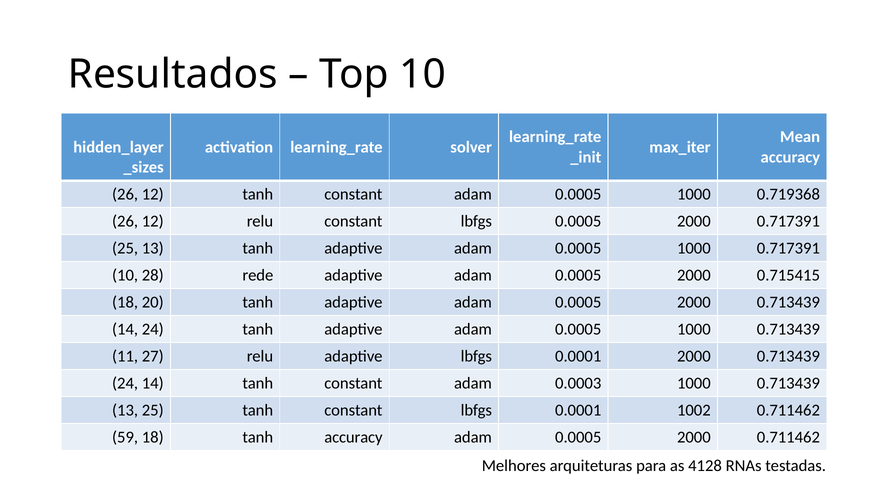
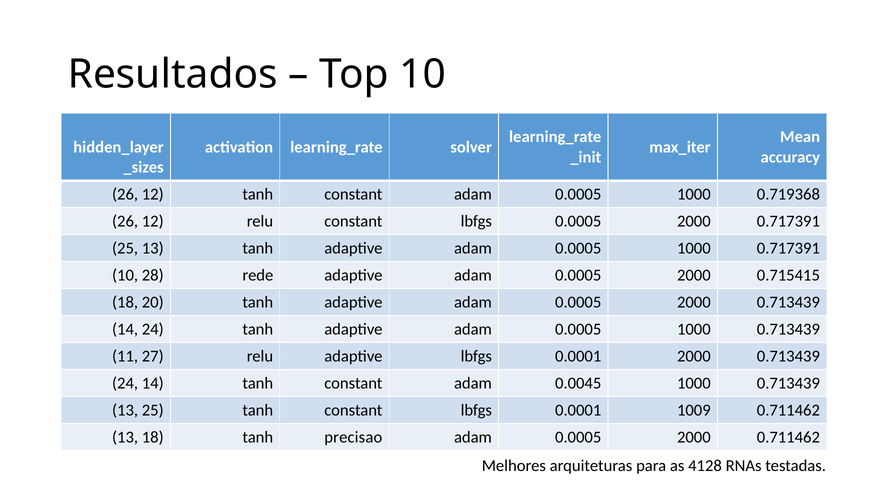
0.0003: 0.0003 -> 0.0045
1002: 1002 -> 1009
59 at (125, 438): 59 -> 13
tanh accuracy: accuracy -> precisao
